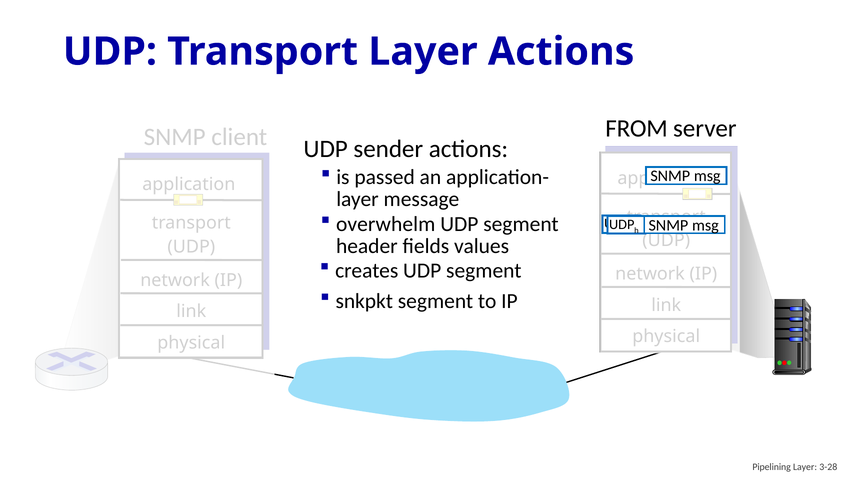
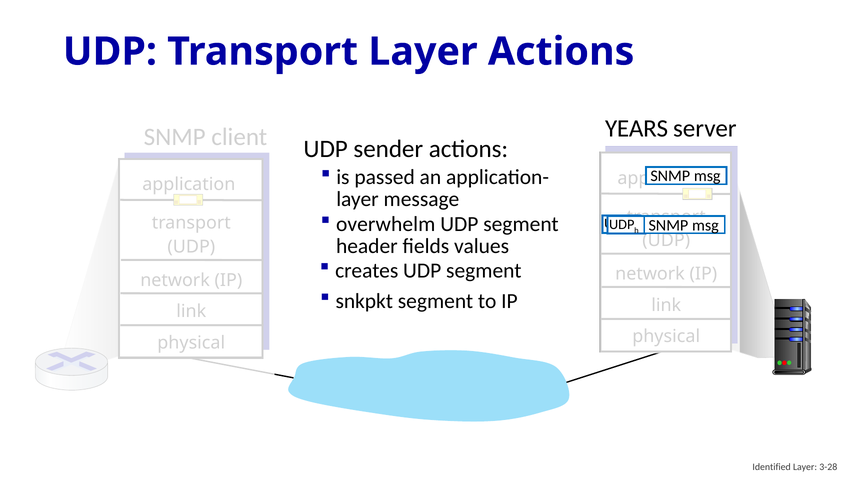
FROM: FROM -> YEARS
Pipelining: Pipelining -> Identified
